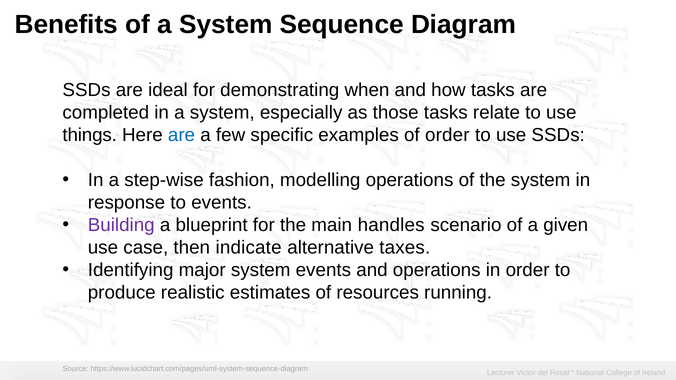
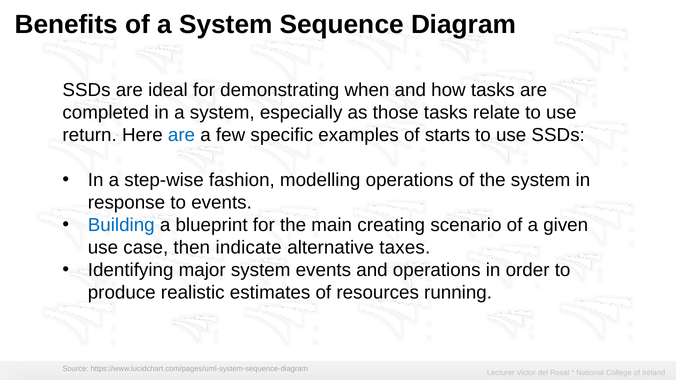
things: things -> return
of order: order -> starts
Building colour: purple -> blue
handles: handles -> creating
